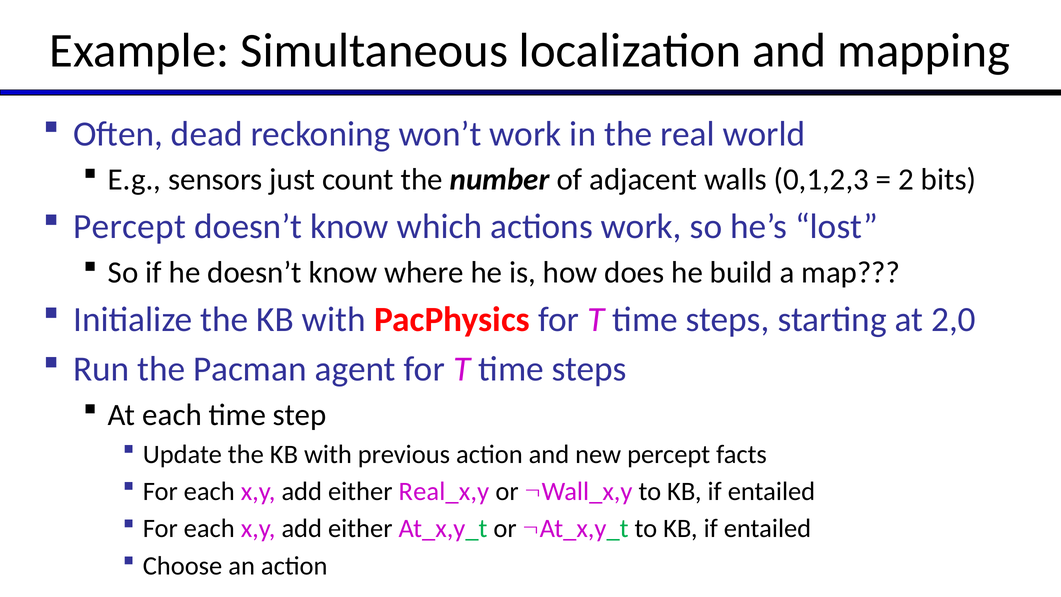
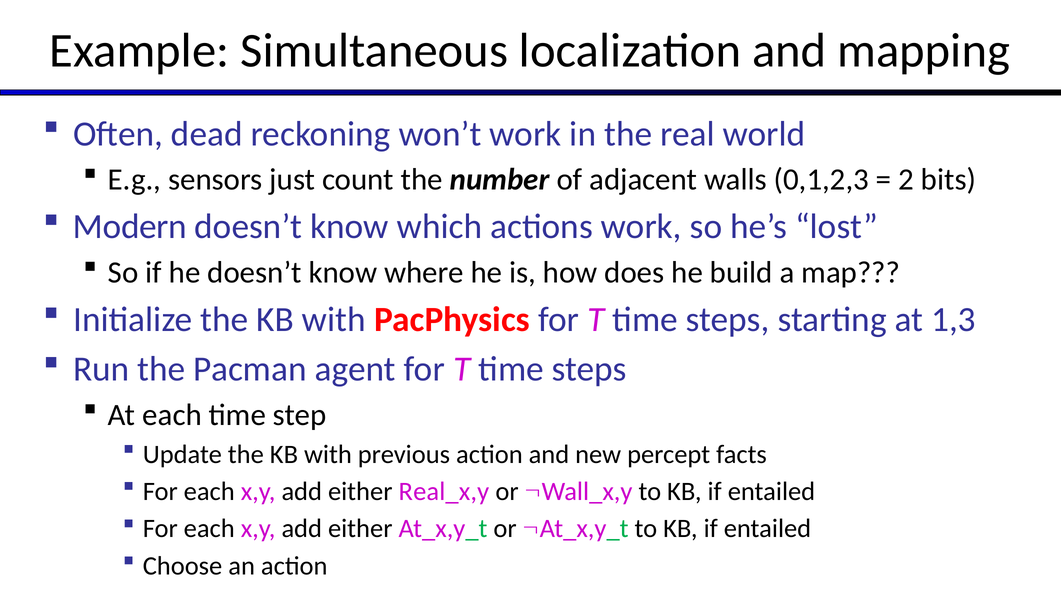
Percept at (130, 227): Percept -> Modern
2,0: 2,0 -> 1,3
